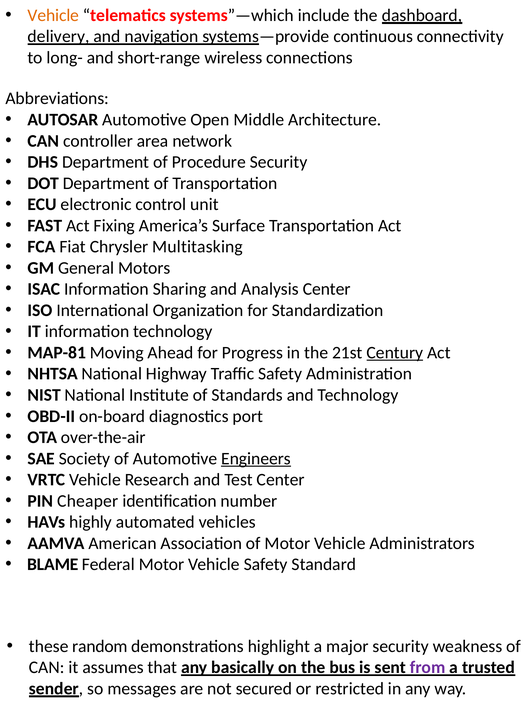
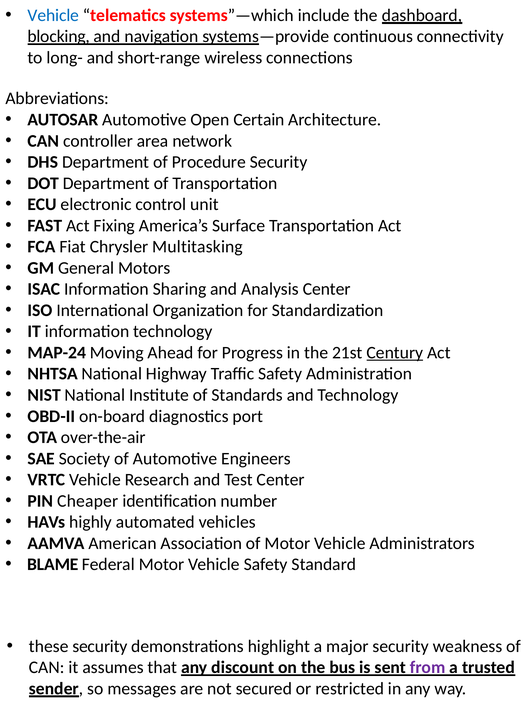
Vehicle at (53, 15) colour: orange -> blue
delivery: delivery -> blocking
Middle: Middle -> Certain
MAP-81: MAP-81 -> MAP-24
Engineers underline: present -> none
these random: random -> security
basically: basically -> discount
